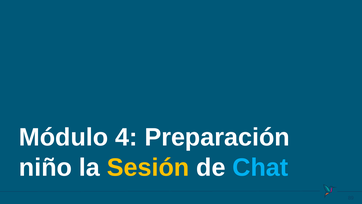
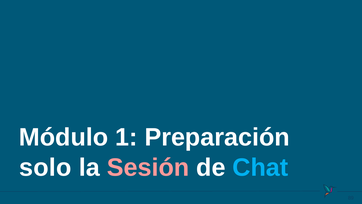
4: 4 -> 1
niño: niño -> solo
Sesión colour: yellow -> pink
